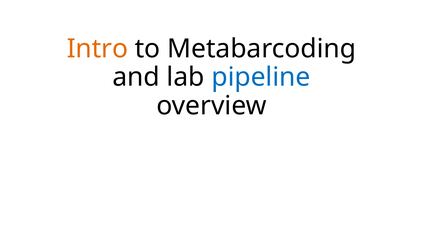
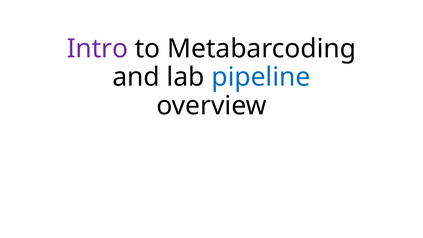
Intro colour: orange -> purple
